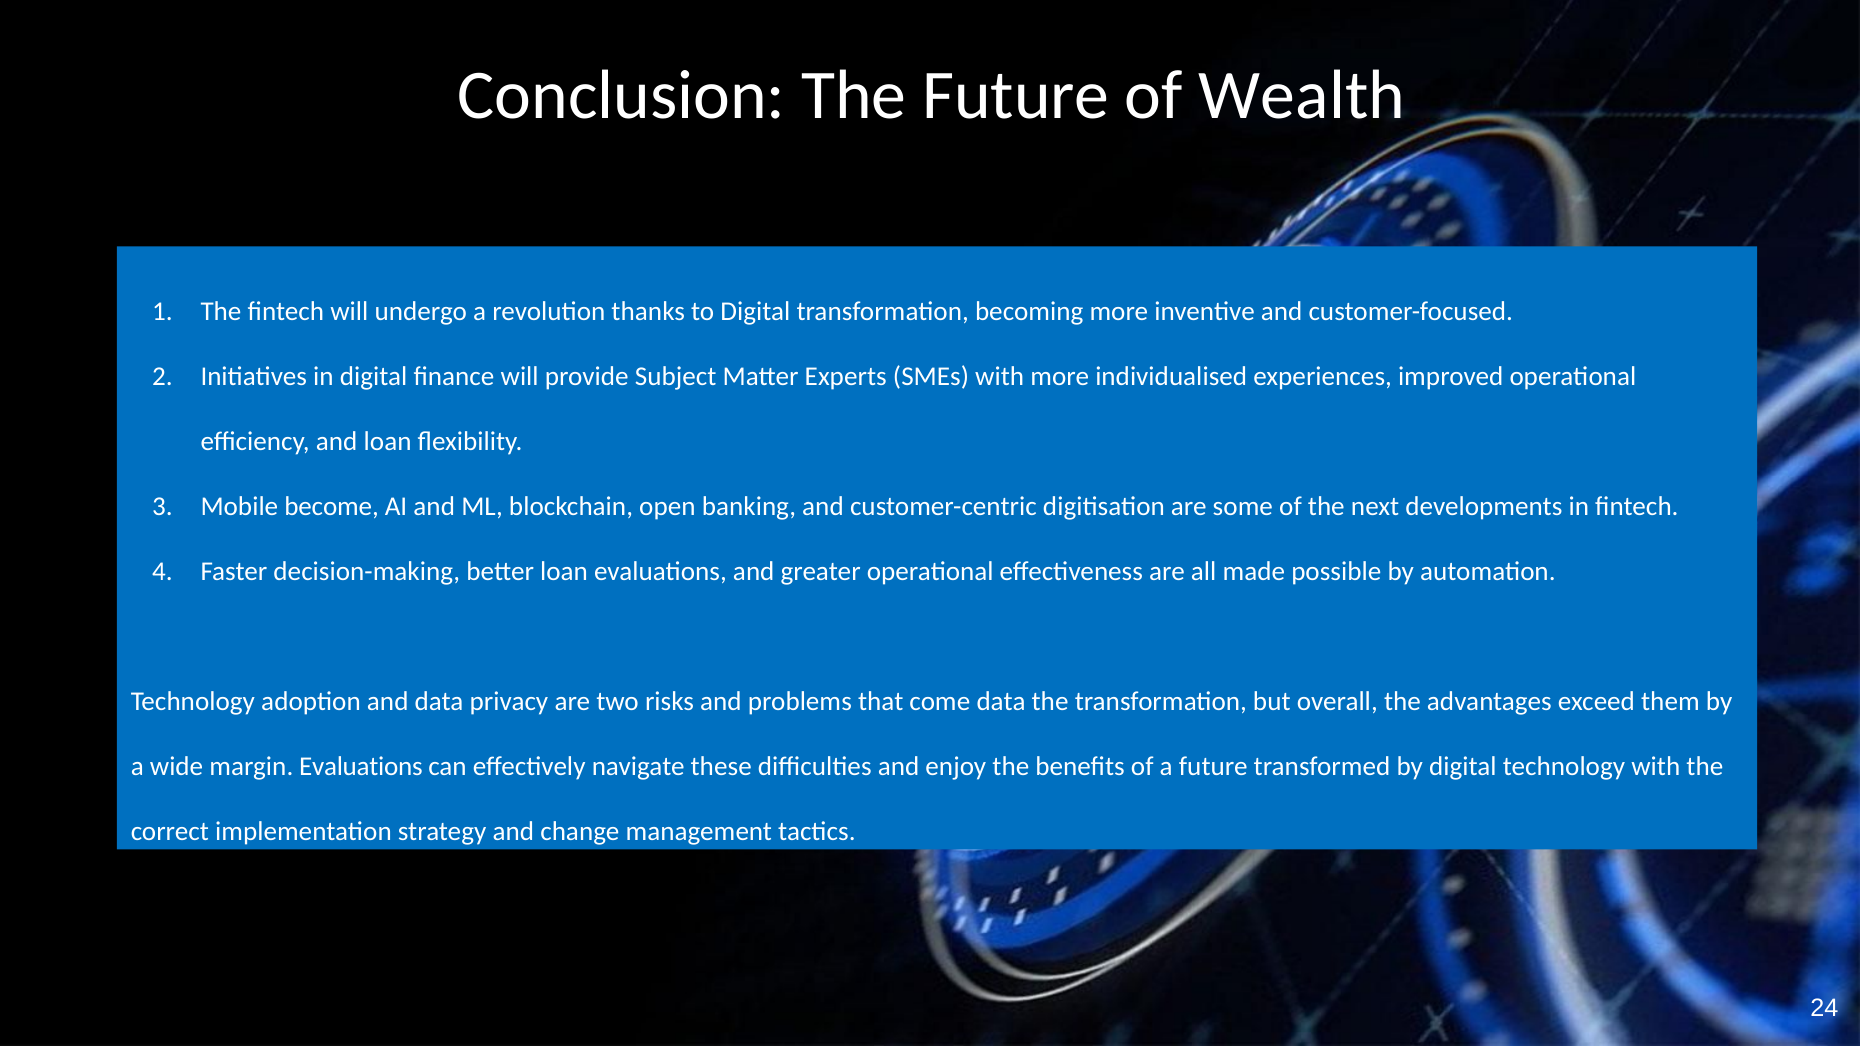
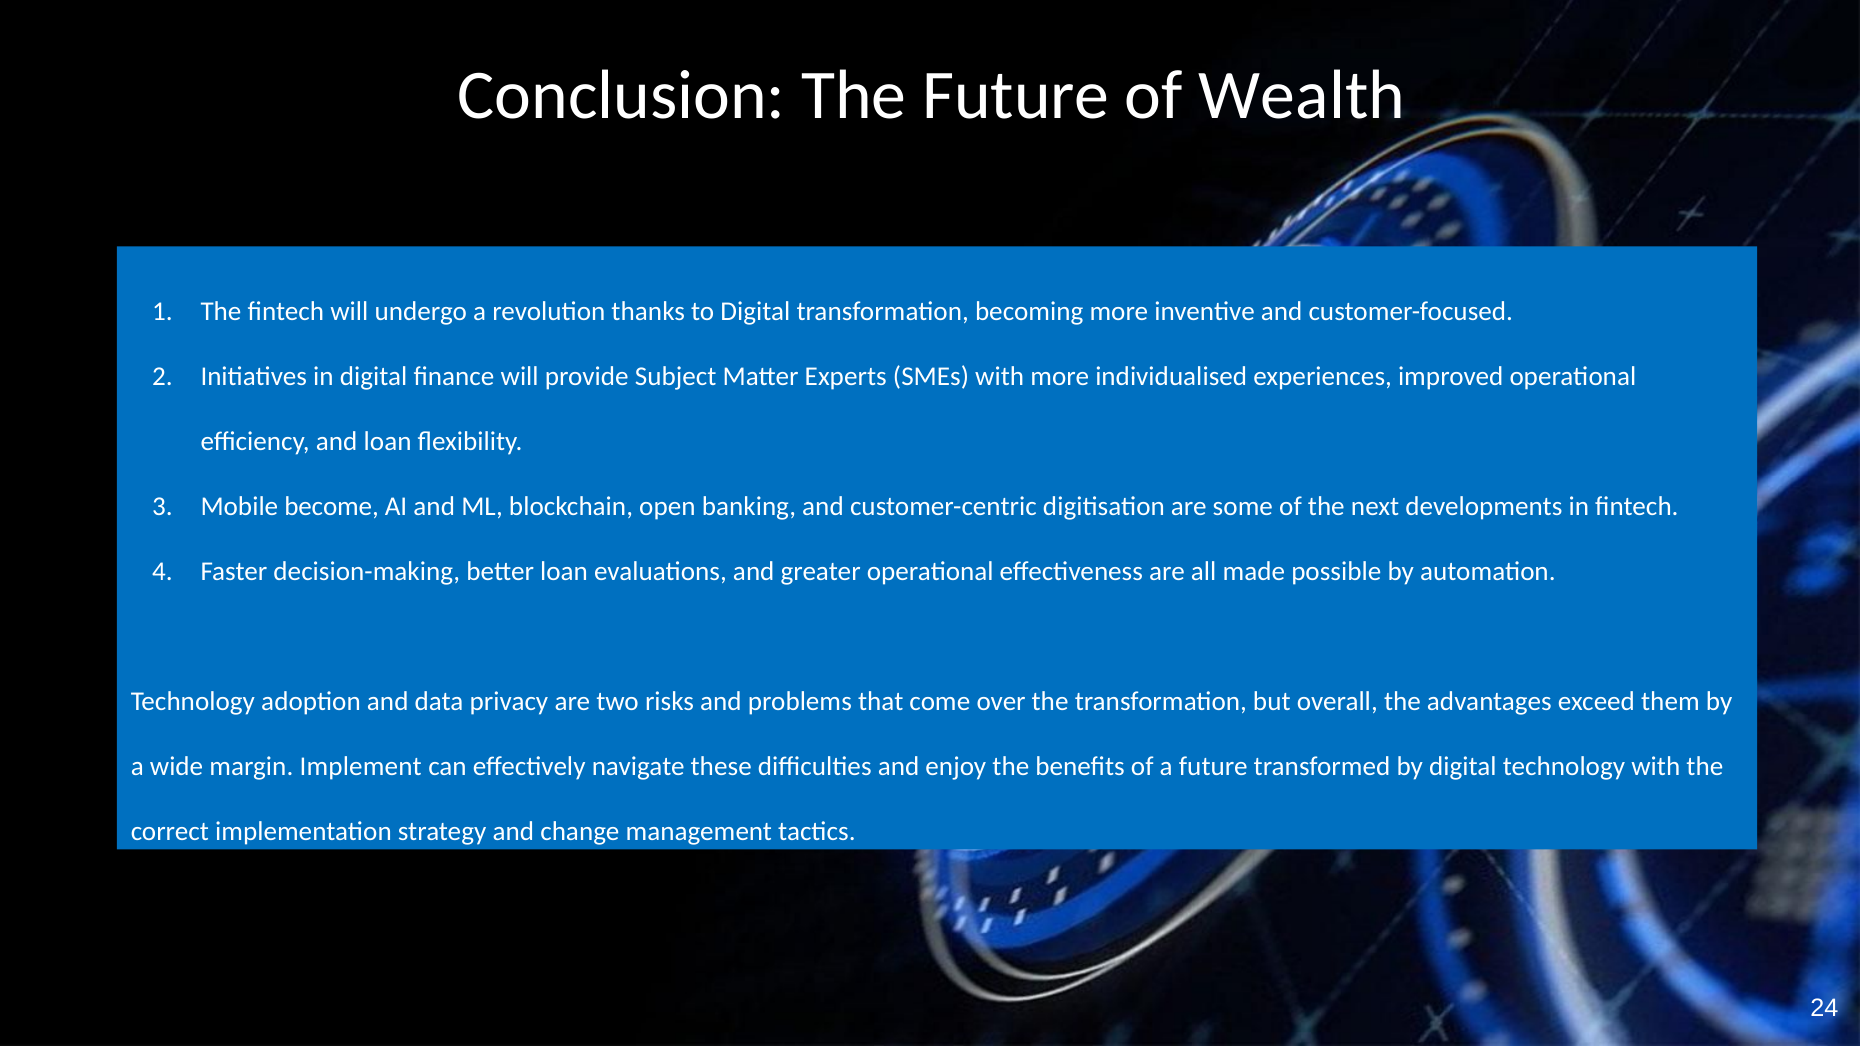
come data: data -> over
margin Evaluations: Evaluations -> Implement
